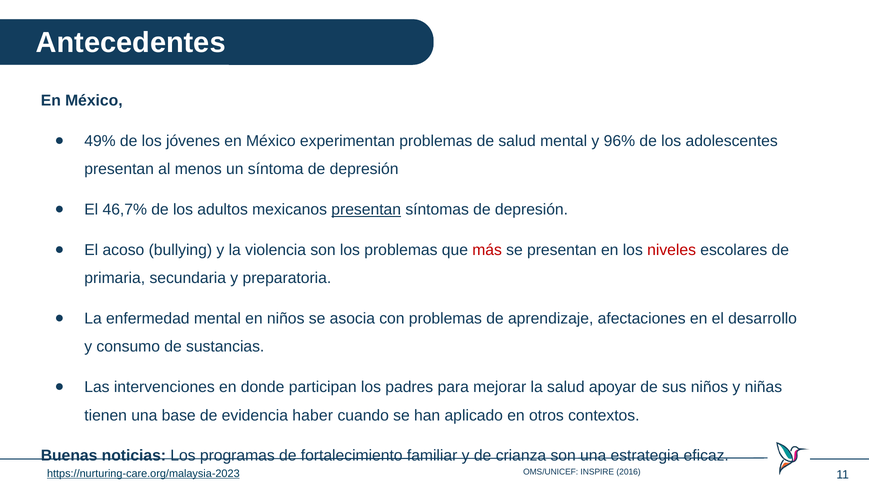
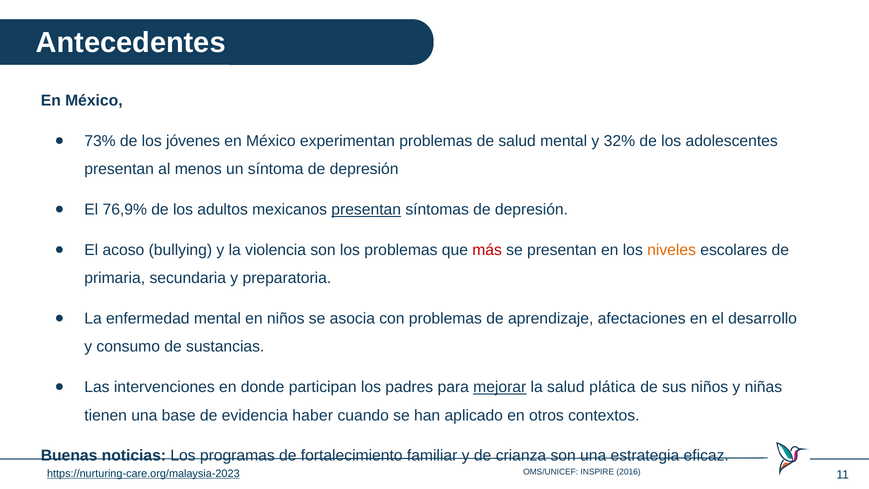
49%: 49% -> 73%
96%: 96% -> 32%
46,7%: 46,7% -> 76,9%
niveles colour: red -> orange
mejorar underline: none -> present
apoyar: apoyar -> plática
